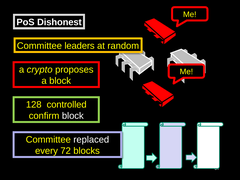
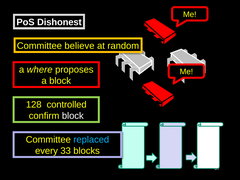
leaders: leaders -> believe
crypto: crypto -> where
replaced colour: white -> light blue
72: 72 -> 33
